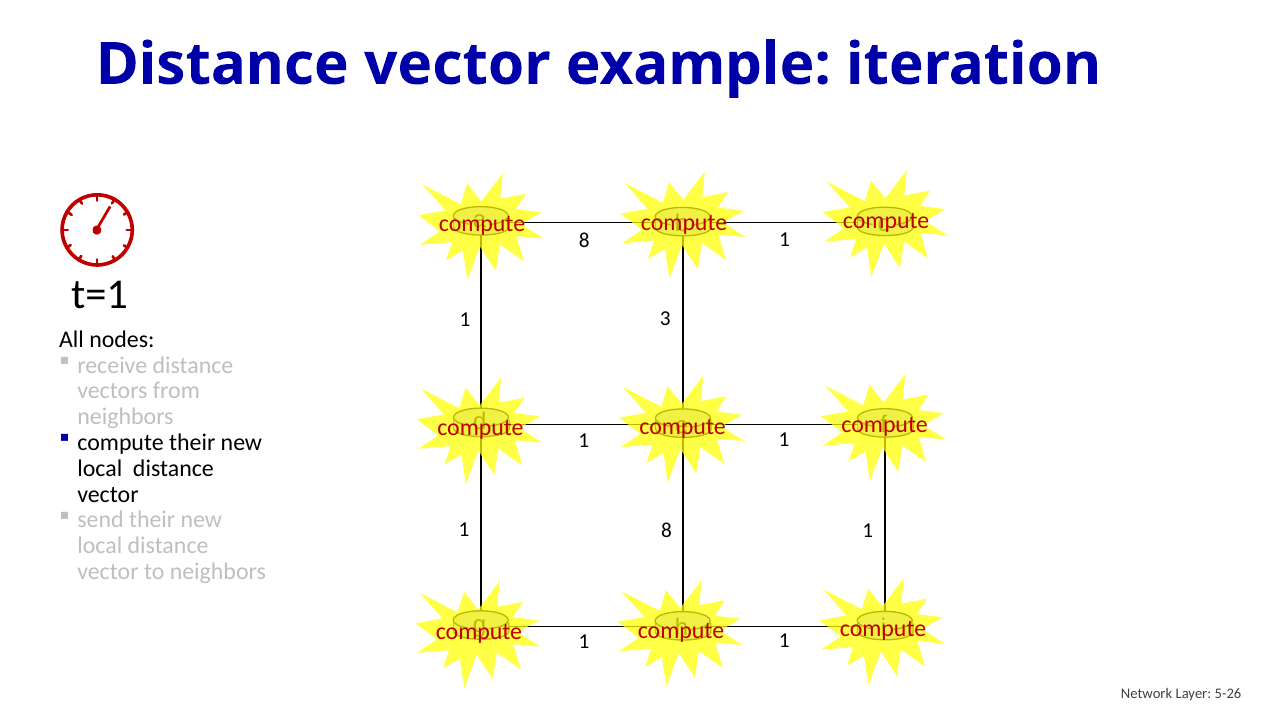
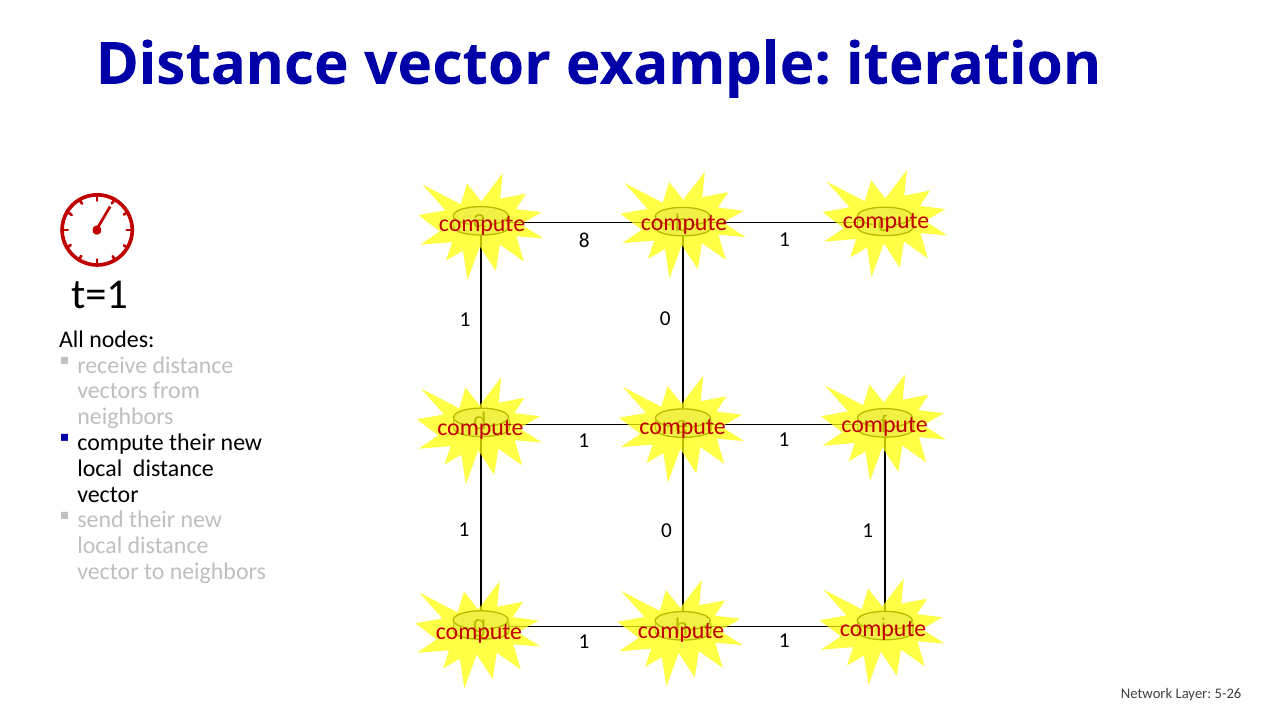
3 at (665, 318): 3 -> 0
8 at (667, 530): 8 -> 0
